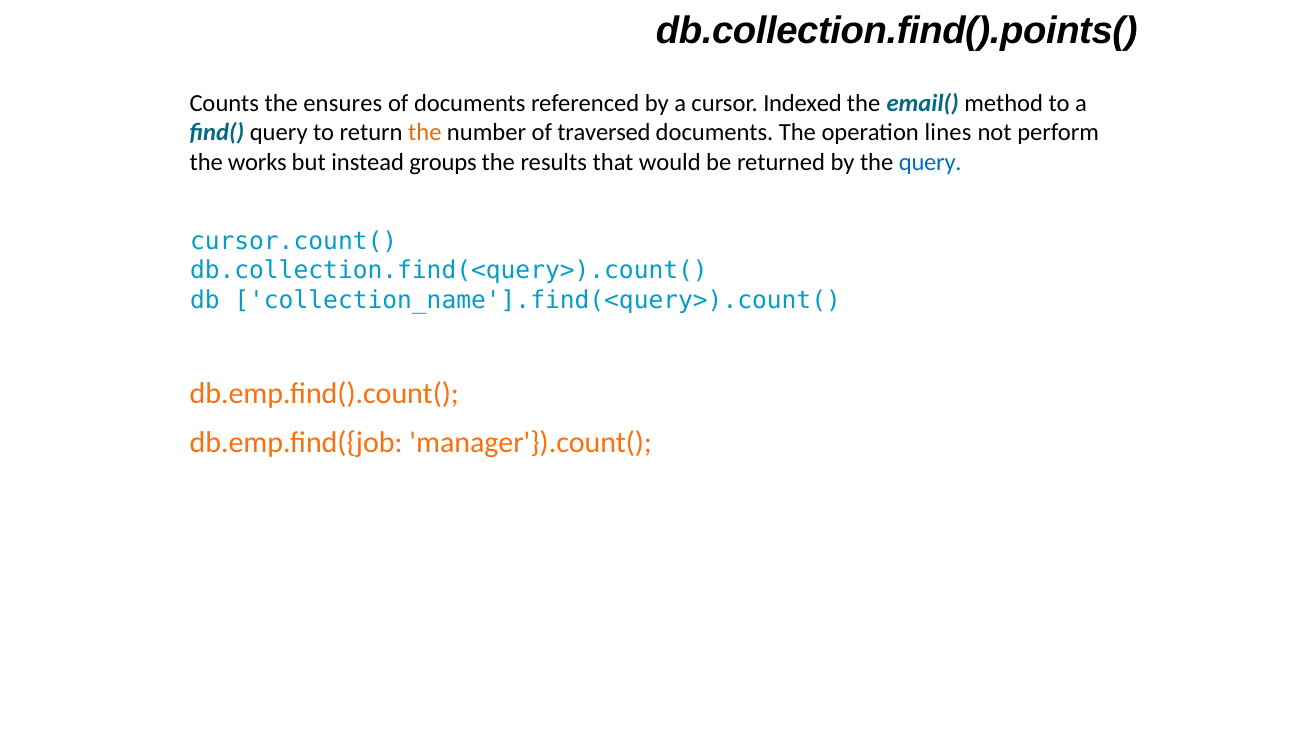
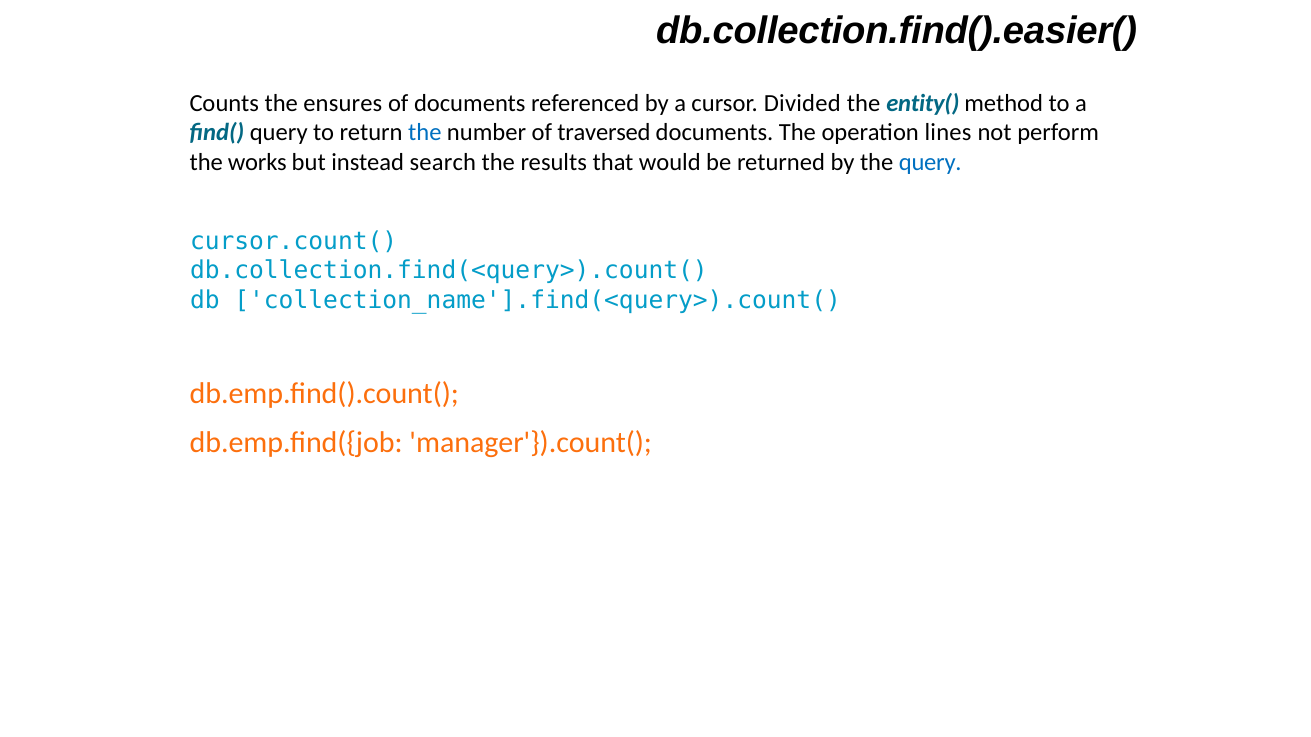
db.collection.find().points(: db.collection.find().points( -> db.collection.find().easier(
Indexed: Indexed -> Divided
email(: email( -> entity(
the at (425, 133) colour: orange -> blue
groups: groups -> search
